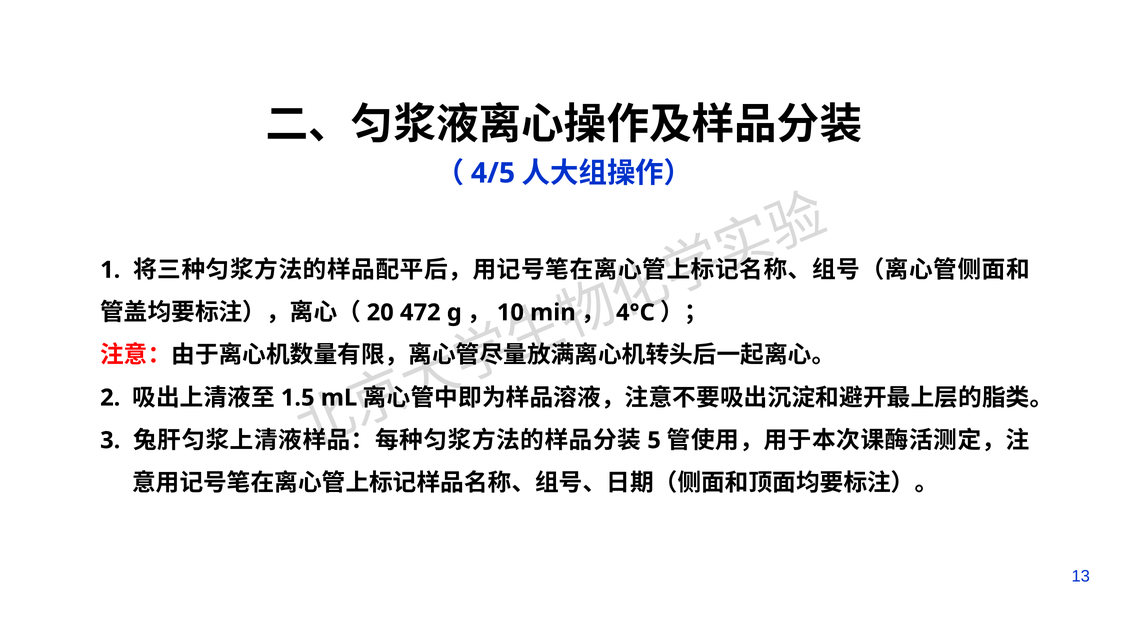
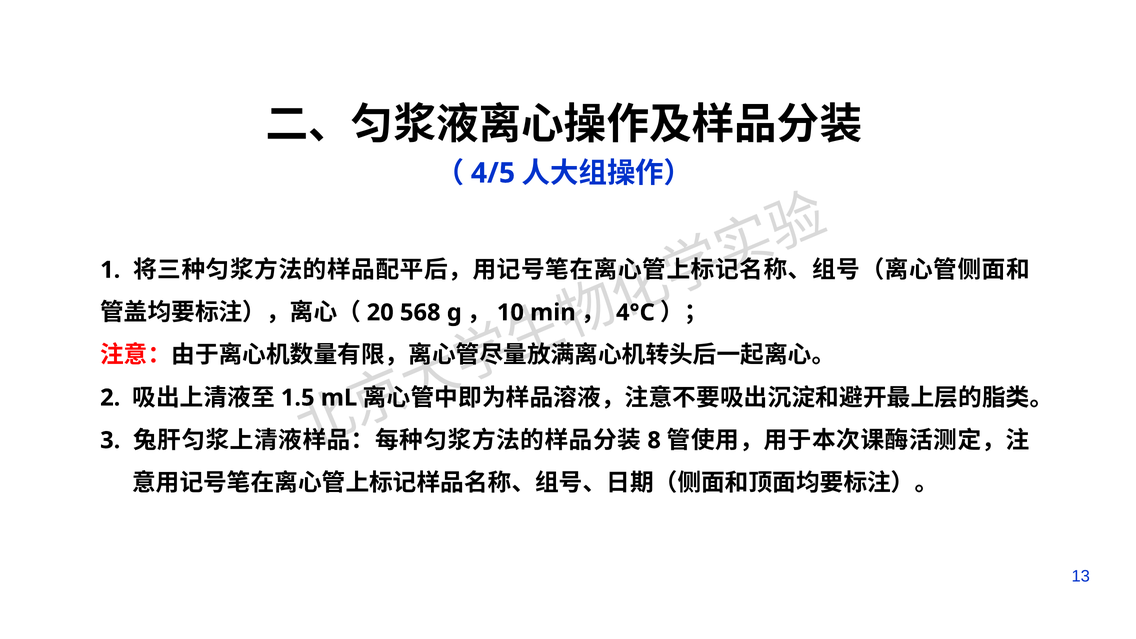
472: 472 -> 568
5: 5 -> 8
